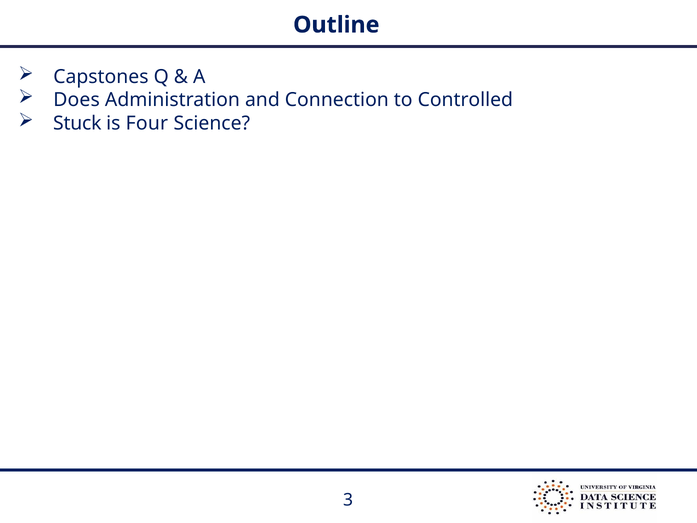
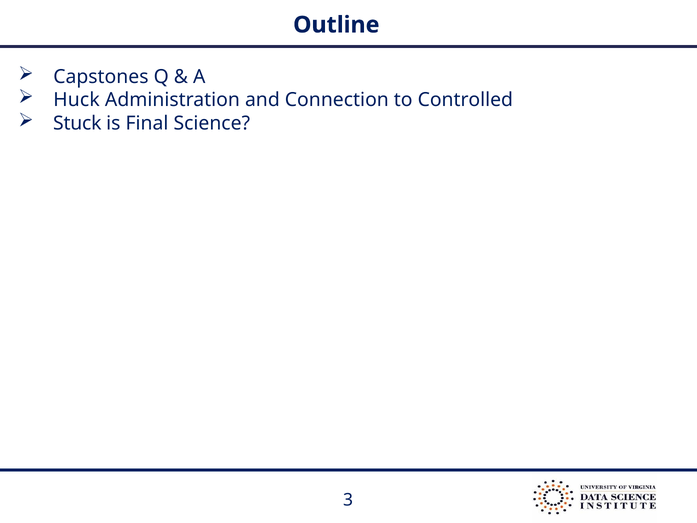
Does: Does -> Huck
Four: Four -> Final
